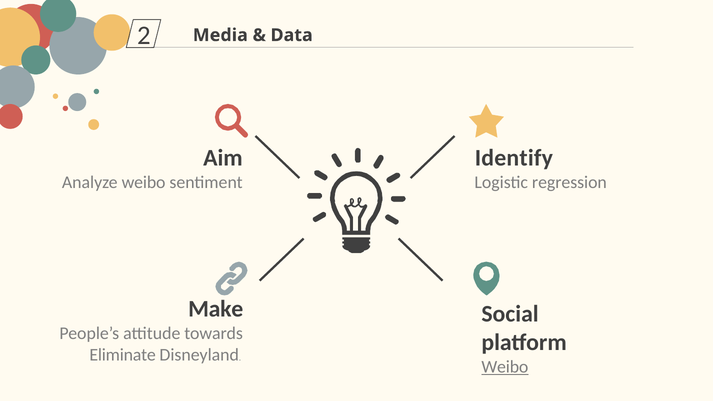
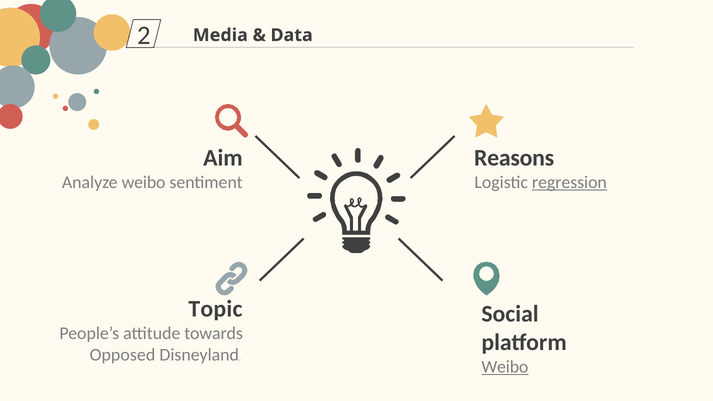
Identify: Identify -> Reasons
regression underline: none -> present
Make: Make -> Topic
Eliminate: Eliminate -> Opposed
